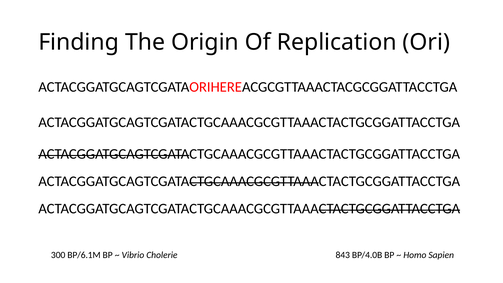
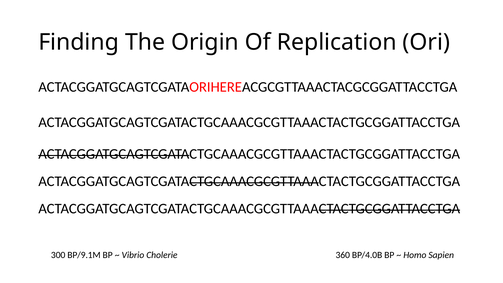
BP/6.1M: BP/6.1M -> BP/9.1M
843: 843 -> 360
